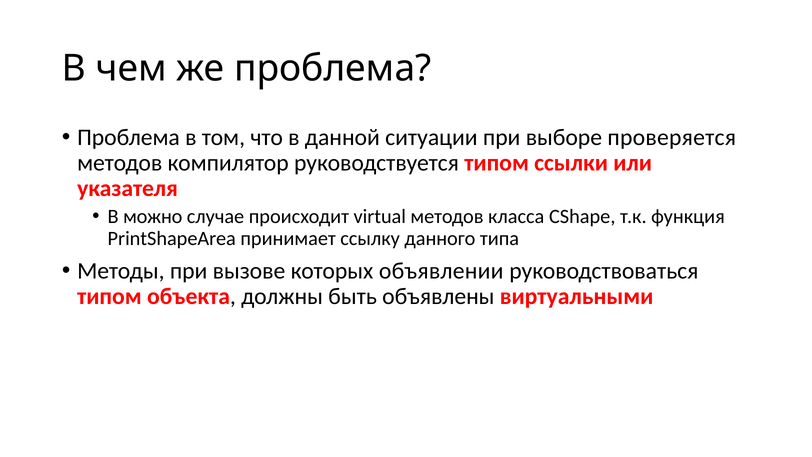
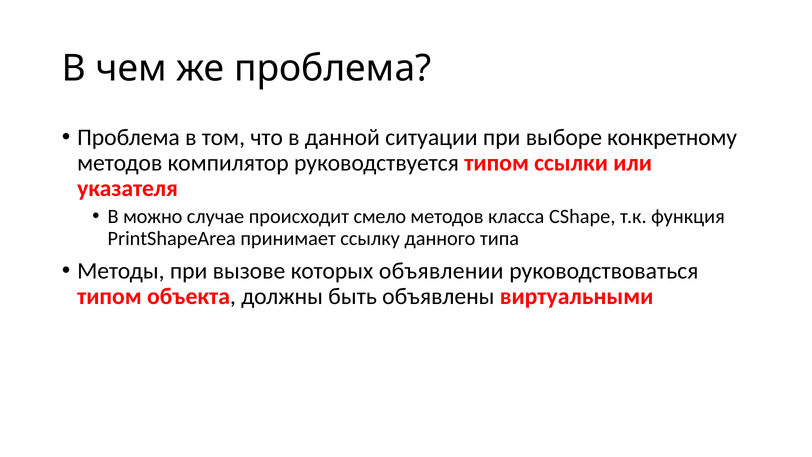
проверяется: проверяется -> конкретному
virtual: virtual -> смело
